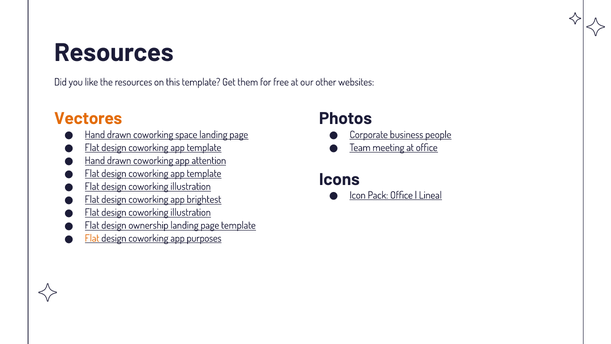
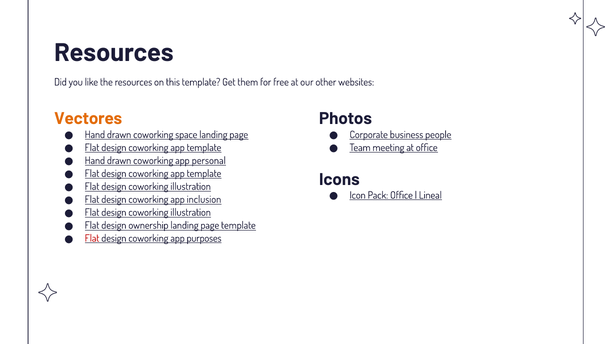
attention: attention -> personal
brightest: brightest -> inclusion
Flat at (92, 238) colour: orange -> red
